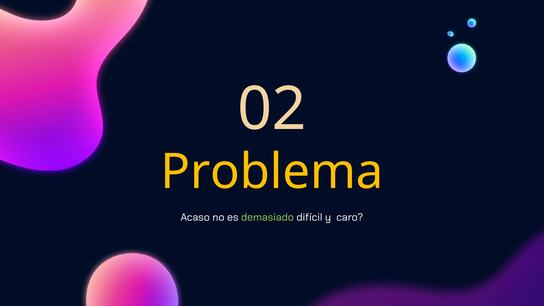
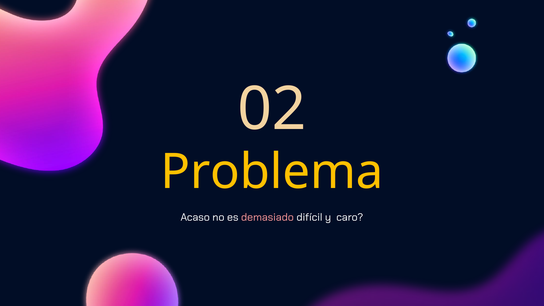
demasiado colour: light green -> pink
